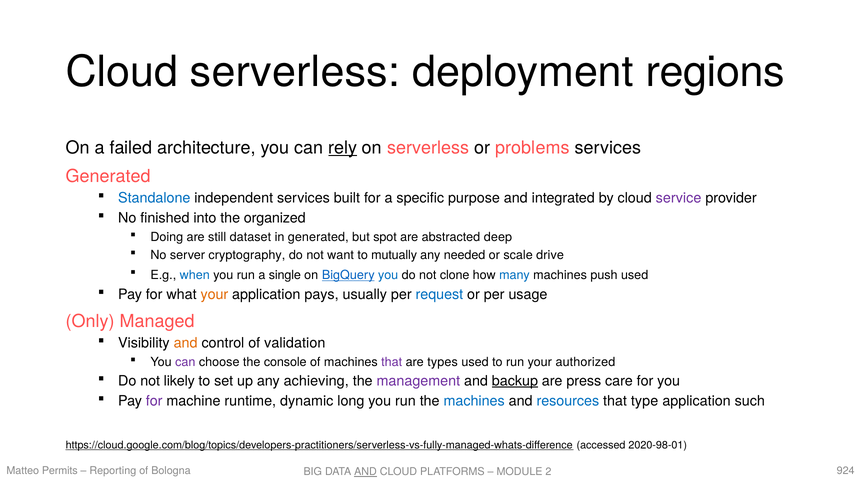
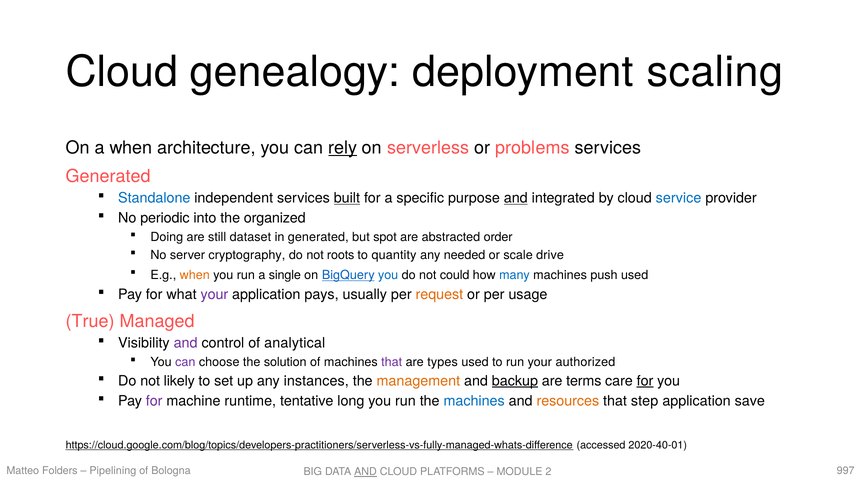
Cloud serverless: serverless -> genealogy
regions: regions -> scaling
a failed: failed -> when
built underline: none -> present
and at (516, 198) underline: none -> present
service colour: purple -> blue
finished: finished -> periodic
deep: deep -> order
want: want -> roots
mutually: mutually -> quantity
when at (195, 275) colour: blue -> orange
clone: clone -> could
your at (214, 295) colour: orange -> purple
request colour: blue -> orange
Only: Only -> True
and at (186, 343) colour: orange -> purple
validation: validation -> analytical
console: console -> solution
achieving: achieving -> instances
management colour: purple -> orange
press: press -> terms
for at (645, 381) underline: none -> present
dynamic: dynamic -> tentative
resources colour: blue -> orange
type: type -> step
such: such -> save
2020-98-01: 2020-98-01 -> 2020-40-01
Permits: Permits -> Folders
Reporting: Reporting -> Pipelining
924: 924 -> 997
